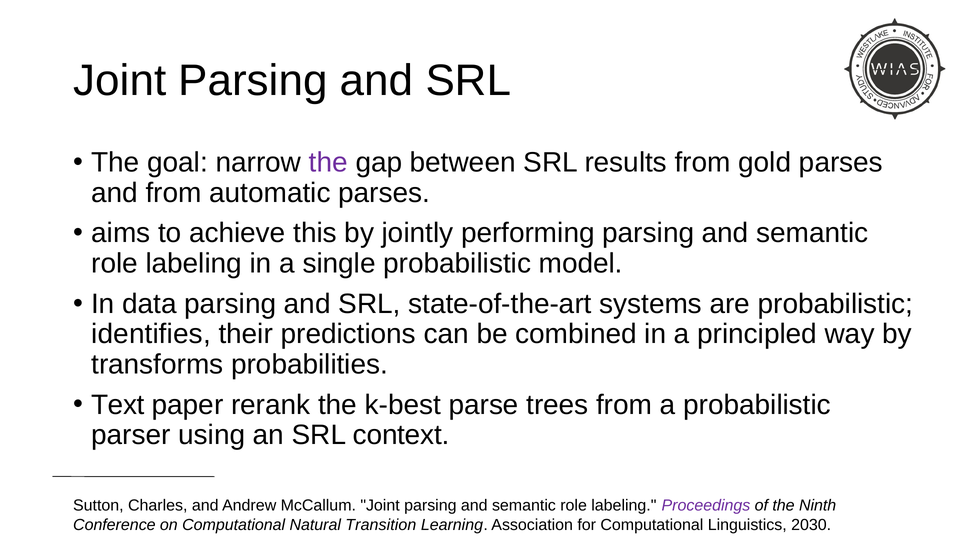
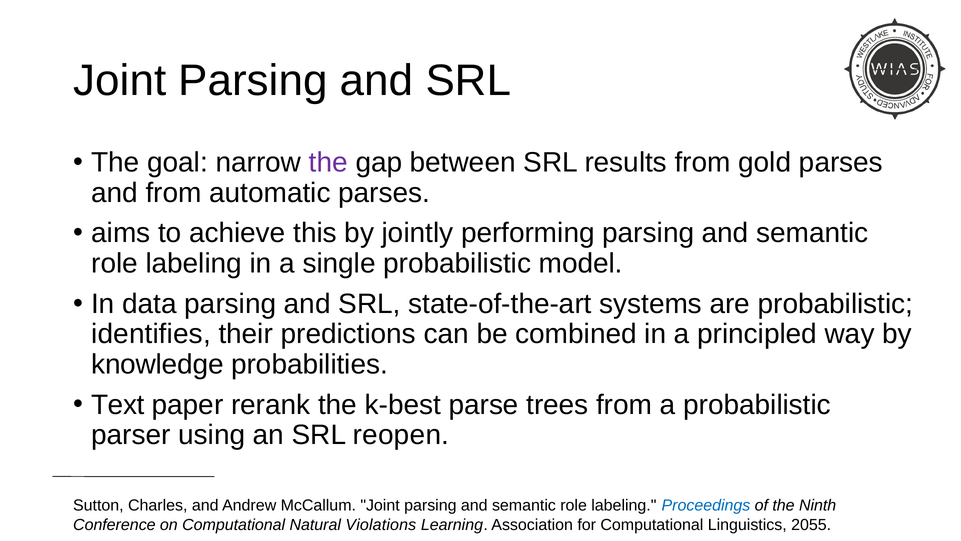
transforms: transforms -> knowledge
context: context -> reopen
Proceedings colour: purple -> blue
Transition: Transition -> Violations
2030: 2030 -> 2055
